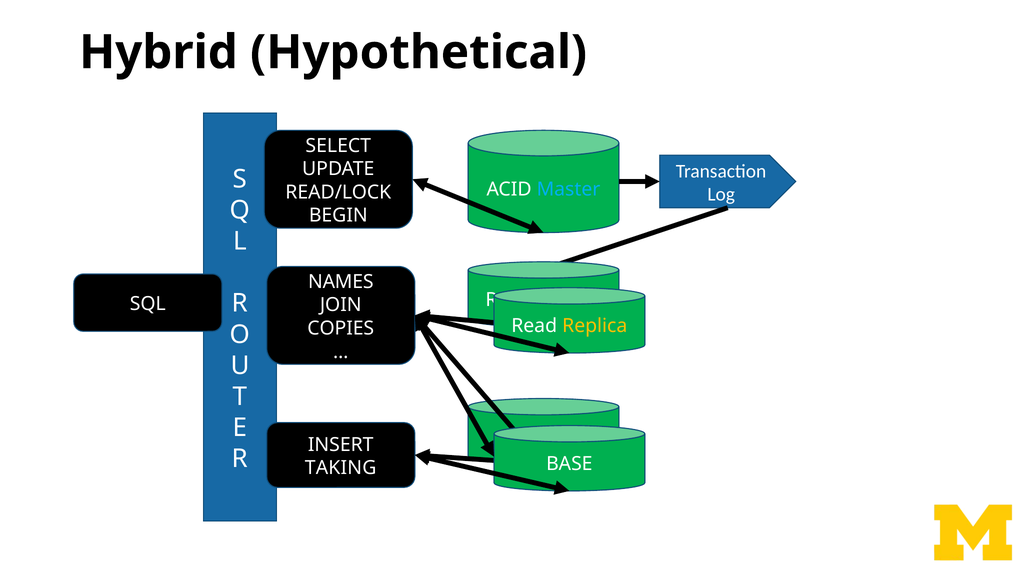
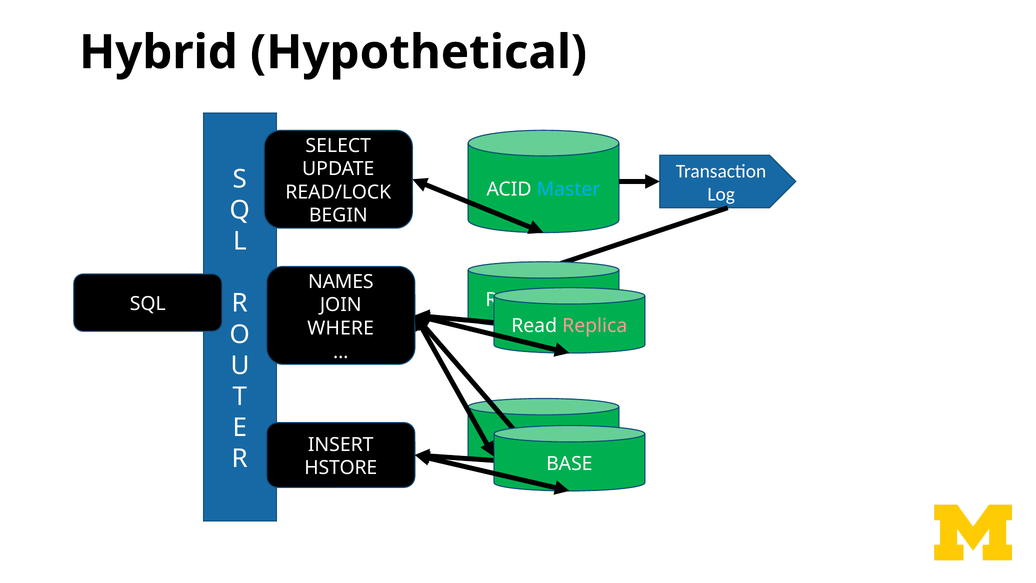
Replica at (595, 326) colour: yellow -> pink
COPIES: COPIES -> WHERE
TAKING: TAKING -> HSTORE
